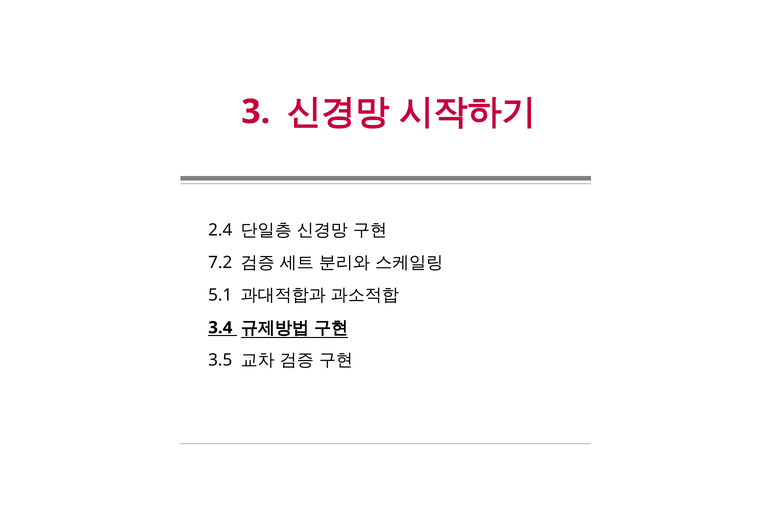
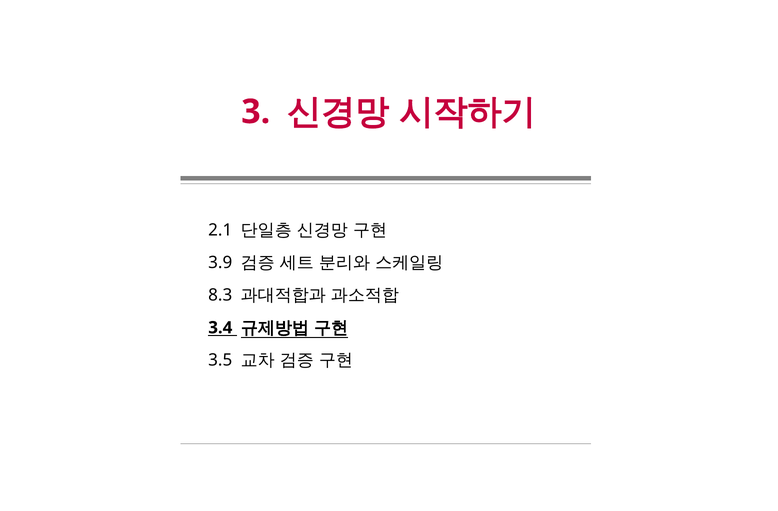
2.4: 2.4 -> 2.1
7.2: 7.2 -> 3.9
5.1: 5.1 -> 8.3
